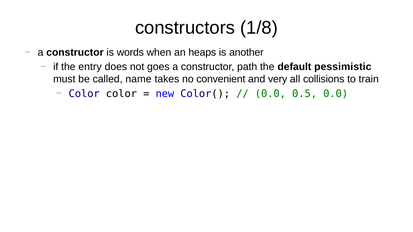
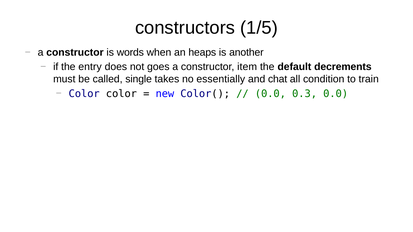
1/8: 1/8 -> 1/5
path: path -> item
pessimistic: pessimistic -> decrements
name: name -> single
convenient: convenient -> essentially
very: very -> chat
collisions: collisions -> condition
0.5: 0.5 -> 0.3
